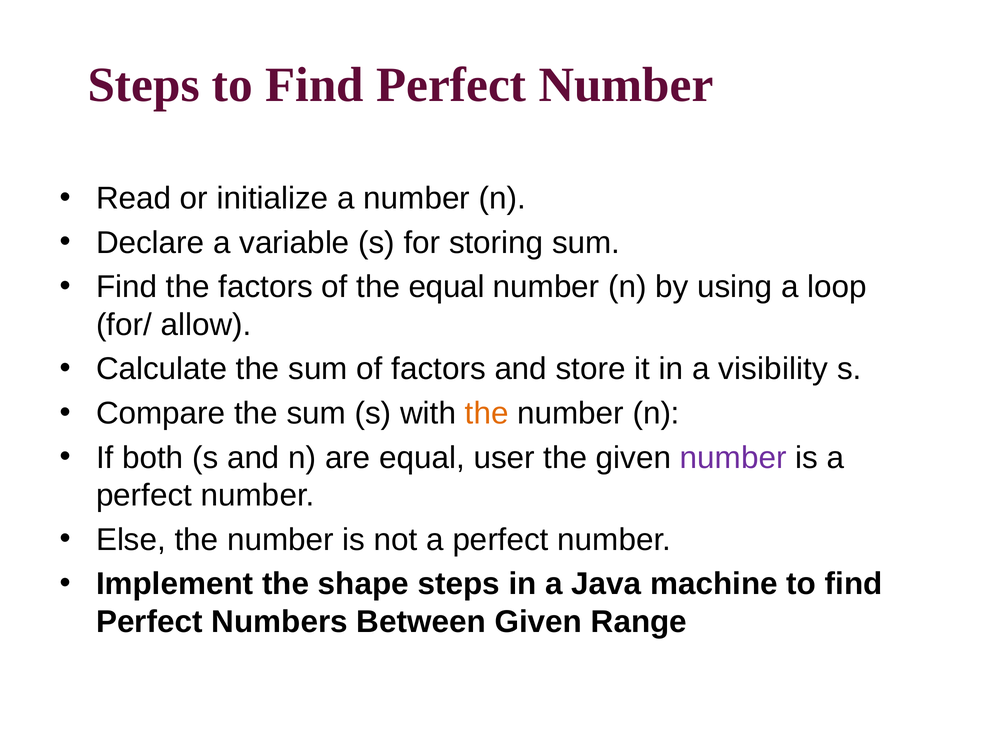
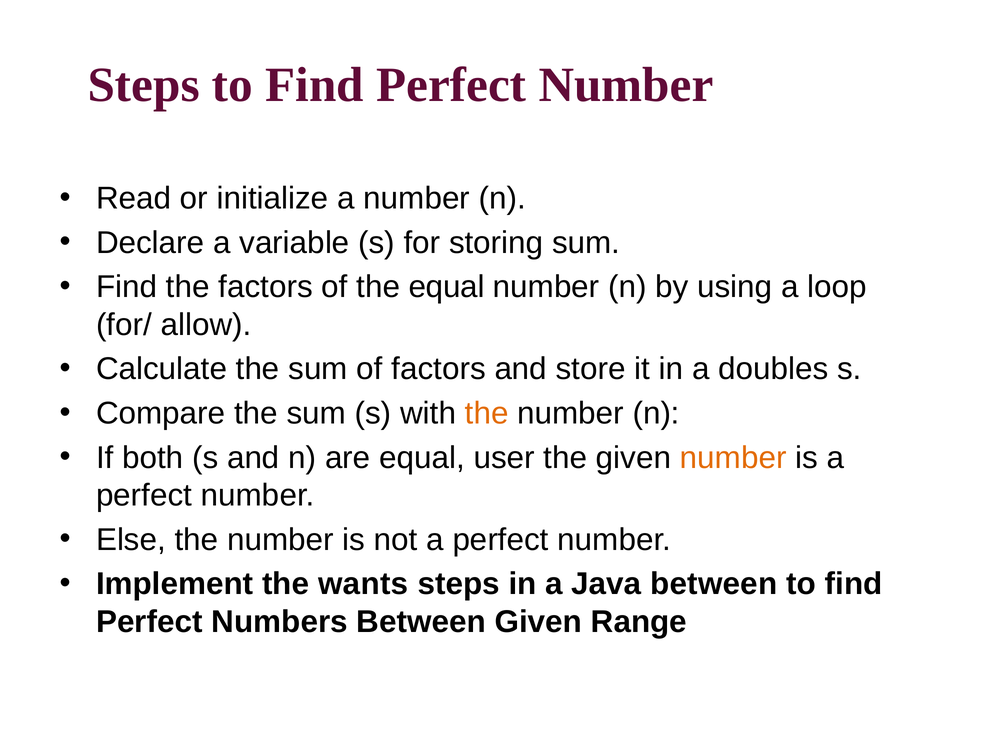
visibility: visibility -> doubles
number at (733, 458) colour: purple -> orange
shape: shape -> wants
Java machine: machine -> between
